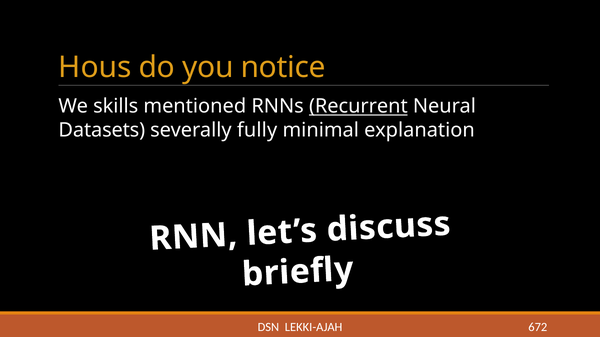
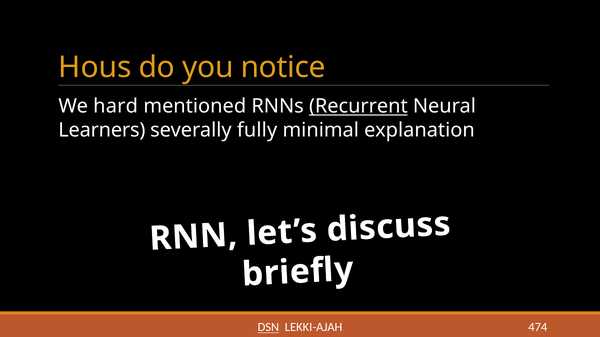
skills: skills -> hard
Datasets: Datasets -> Learners
DSN underline: none -> present
672: 672 -> 474
